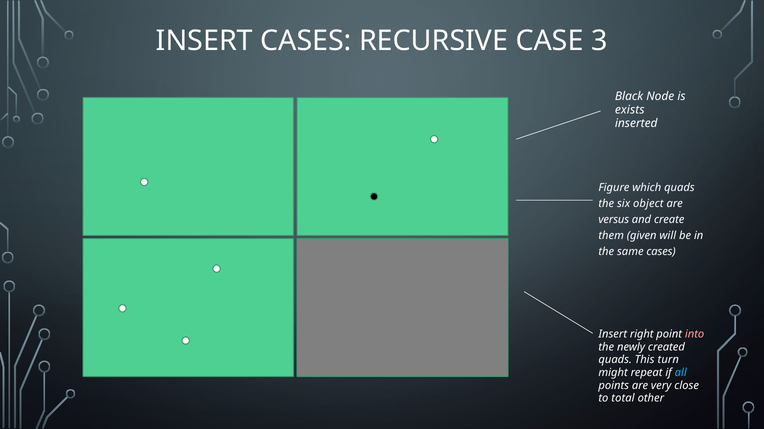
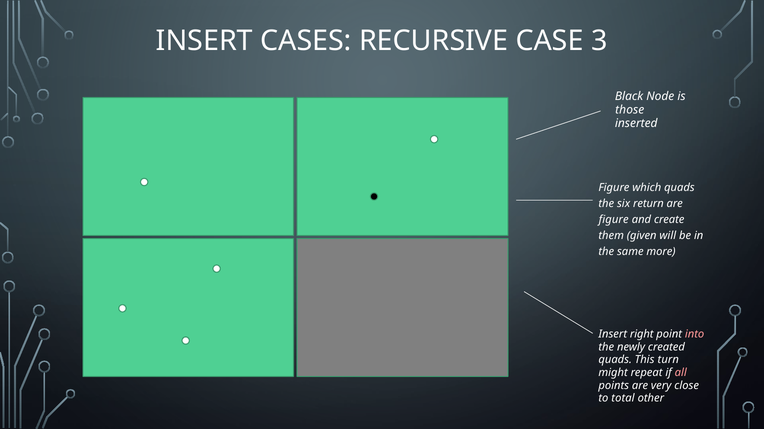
exists: exists -> those
object: object -> return
versus at (614, 220): versus -> figure
same cases: cases -> more
all colour: light blue -> pink
